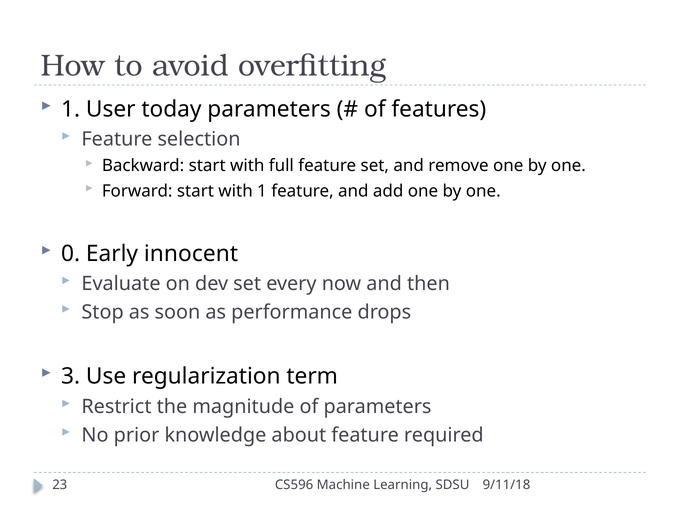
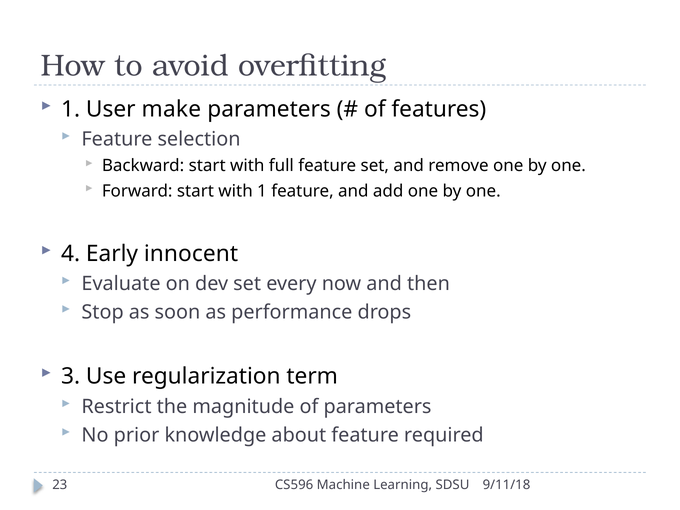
today: today -> make
0: 0 -> 4
